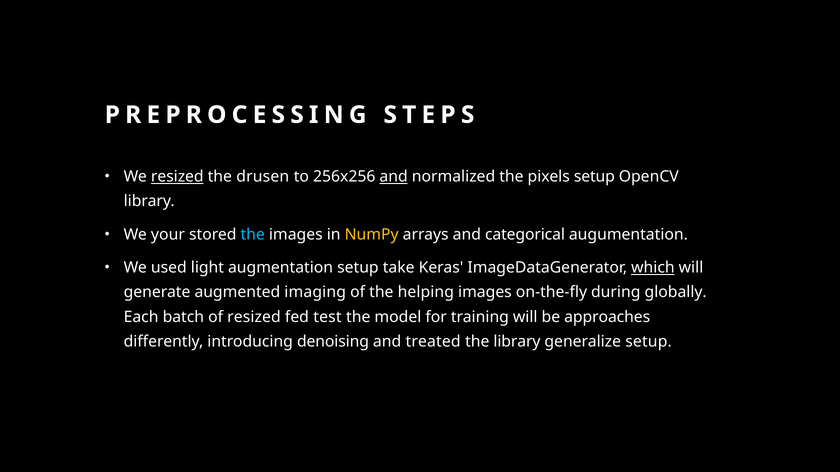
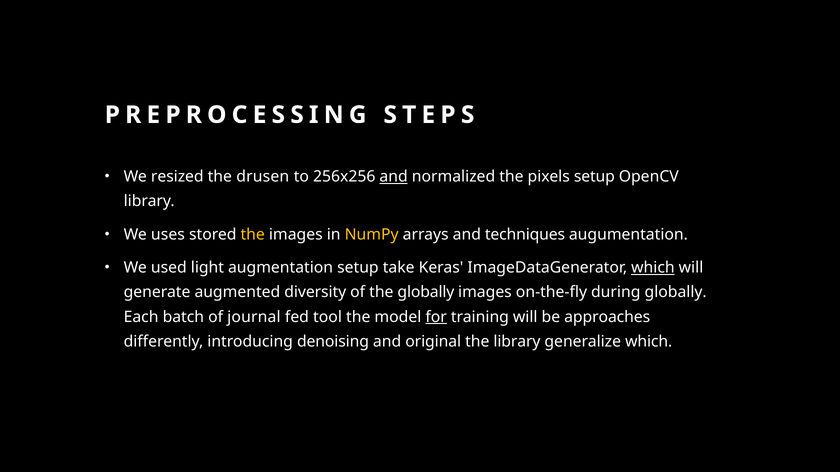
resized at (177, 177) underline: present -> none
your: your -> uses
the at (253, 235) colour: light blue -> yellow
categorical: categorical -> techniques
imaging: imaging -> diversity
the helping: helping -> globally
of resized: resized -> journal
test: test -> tool
for underline: none -> present
treated: treated -> original
generalize setup: setup -> which
